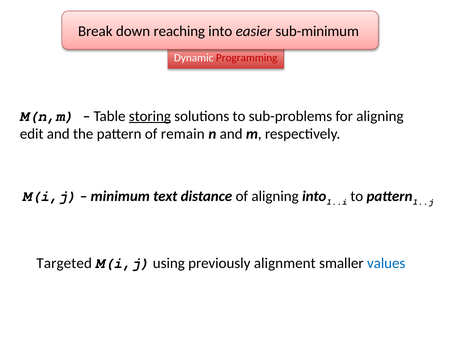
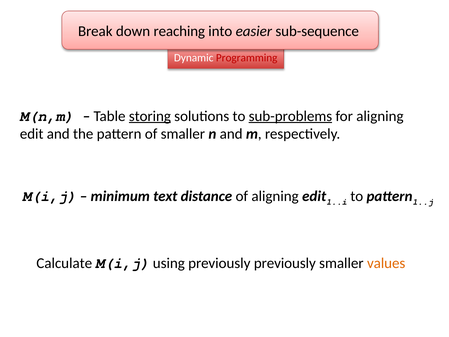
sub-minimum: sub-minimum -> sub-sequence
sub-problems underline: none -> present
of remain: remain -> smaller
of aligning into: into -> edit
Targeted: Targeted -> Calculate
previously alignment: alignment -> previously
values colour: blue -> orange
